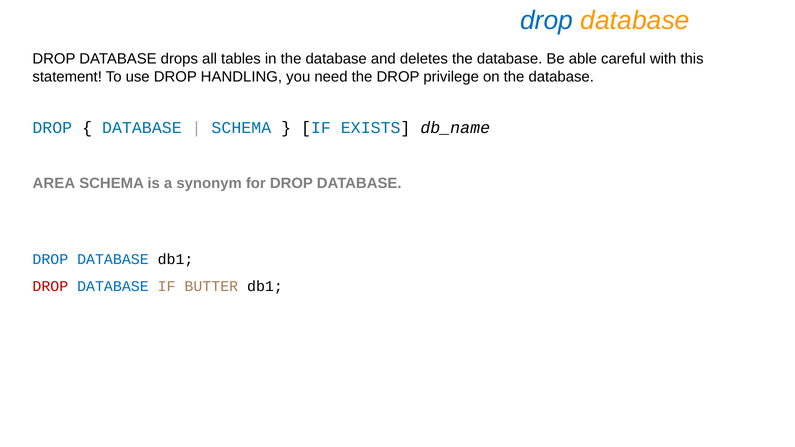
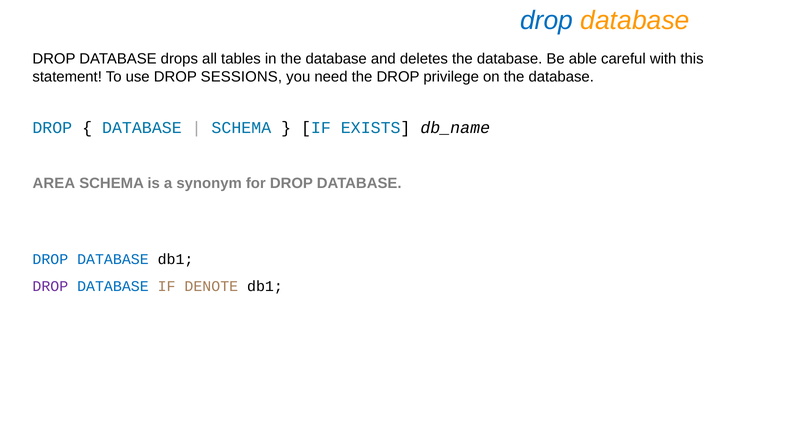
HANDLING: HANDLING -> SESSIONS
DROP at (50, 286) colour: red -> purple
BUTTER: BUTTER -> DENOTE
